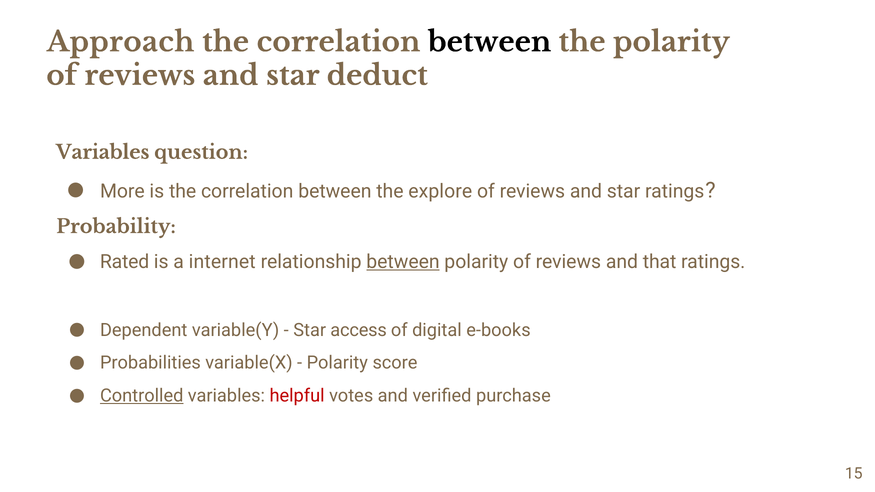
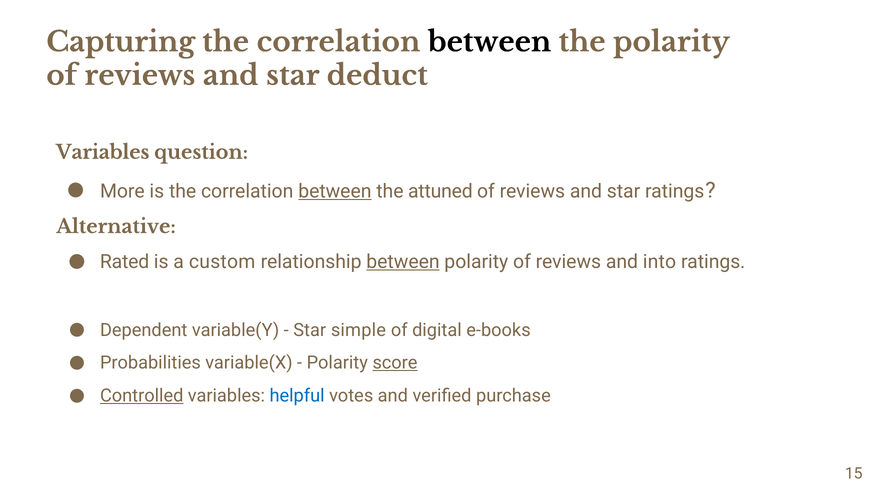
Approach: Approach -> Capturing
between at (335, 191) underline: none -> present
explore: explore -> attuned
Probability: Probability -> Alternative
internet: internet -> custom
that: that -> into
access: access -> simple
score underline: none -> present
helpful colour: red -> blue
